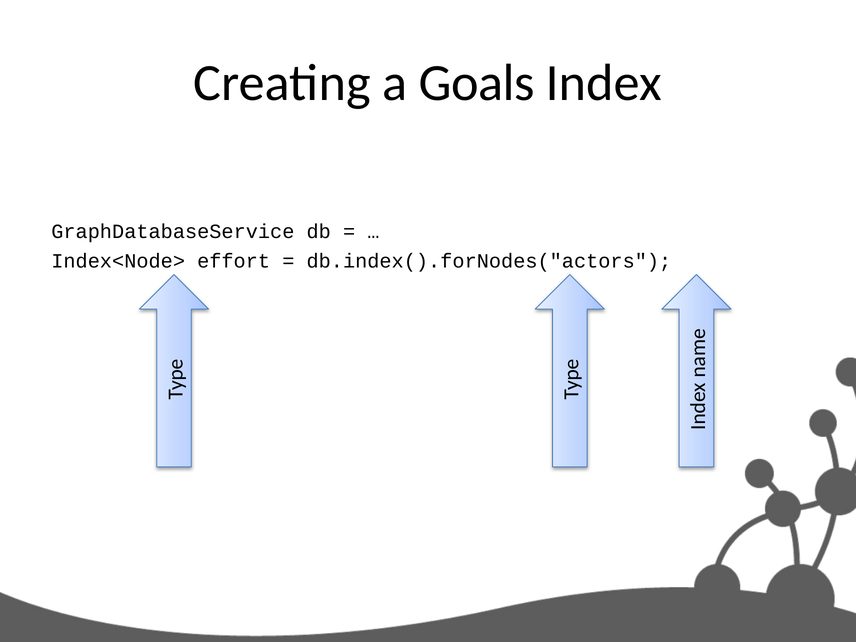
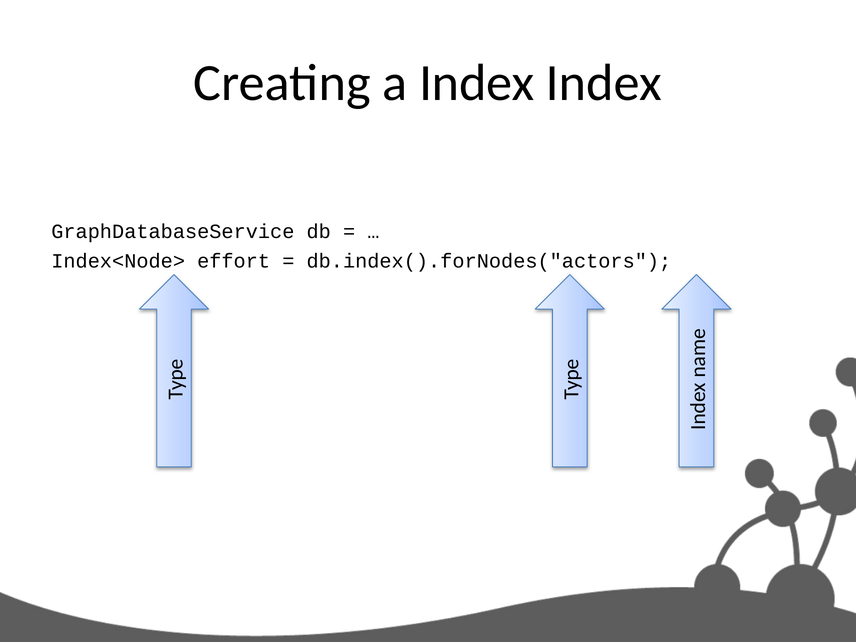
a Goals: Goals -> Index
